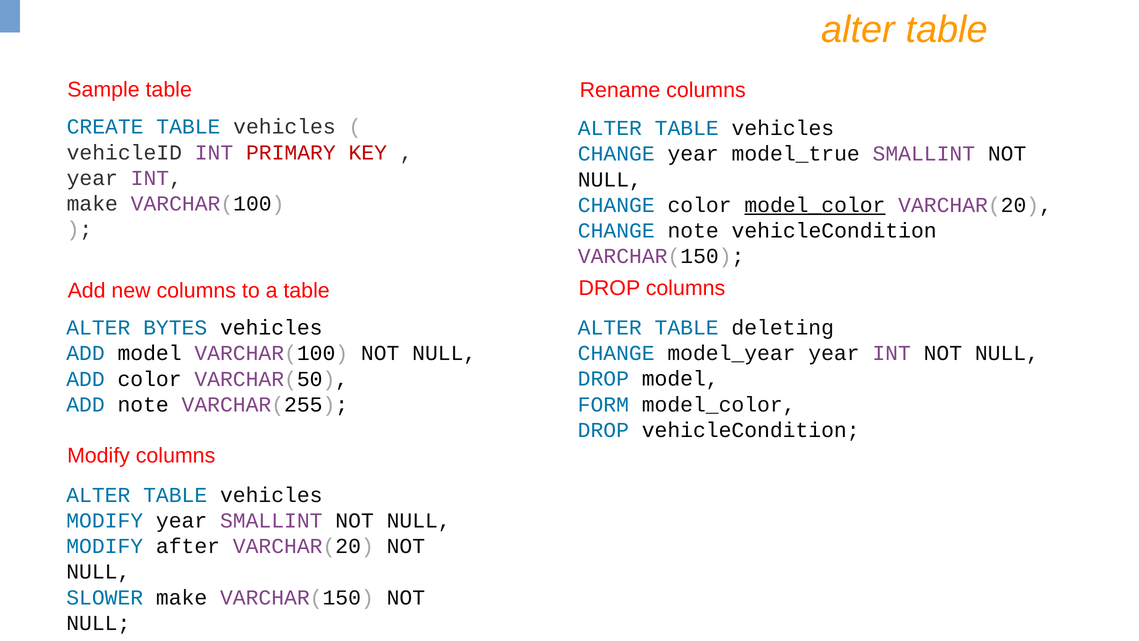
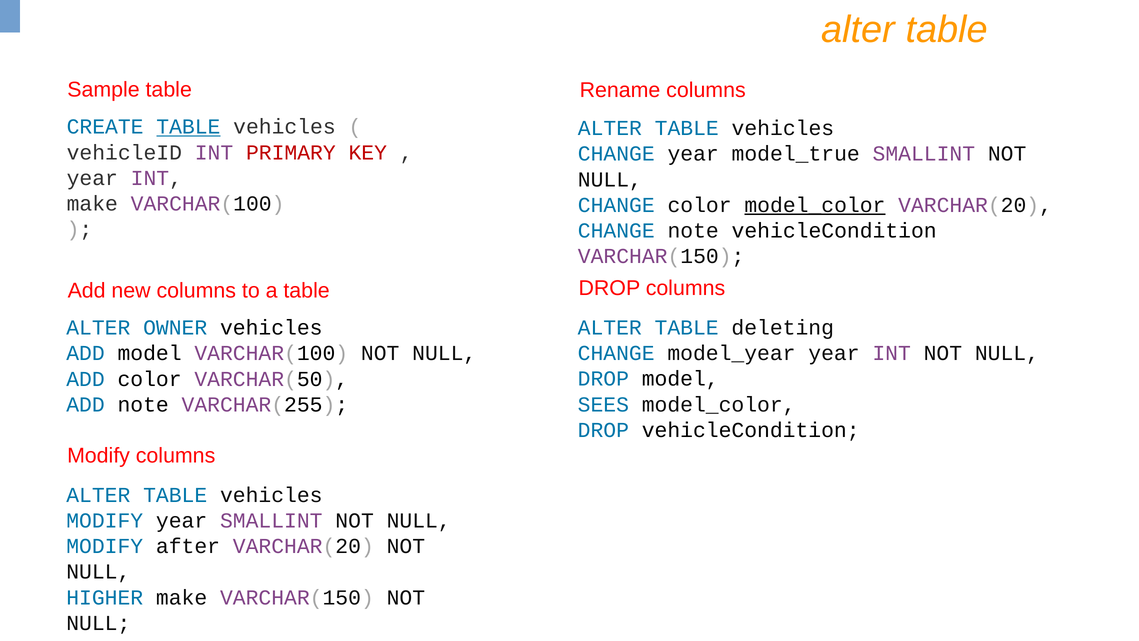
TABLE at (188, 127) underline: none -> present
BYTES: BYTES -> OWNER
FORM: FORM -> SEES
SLOWER: SLOWER -> HIGHER
